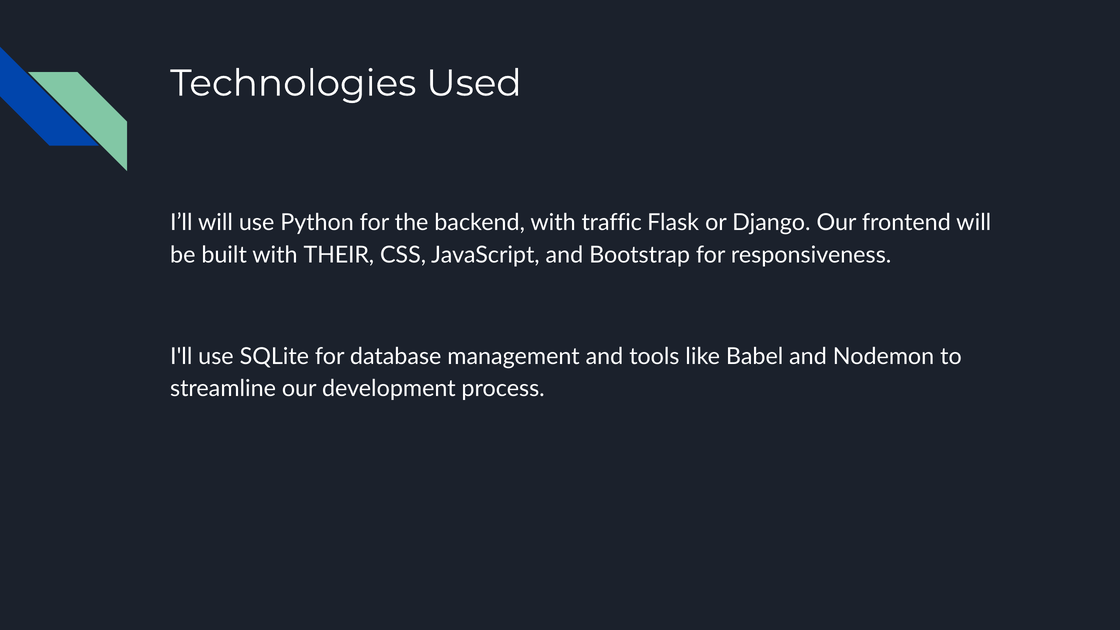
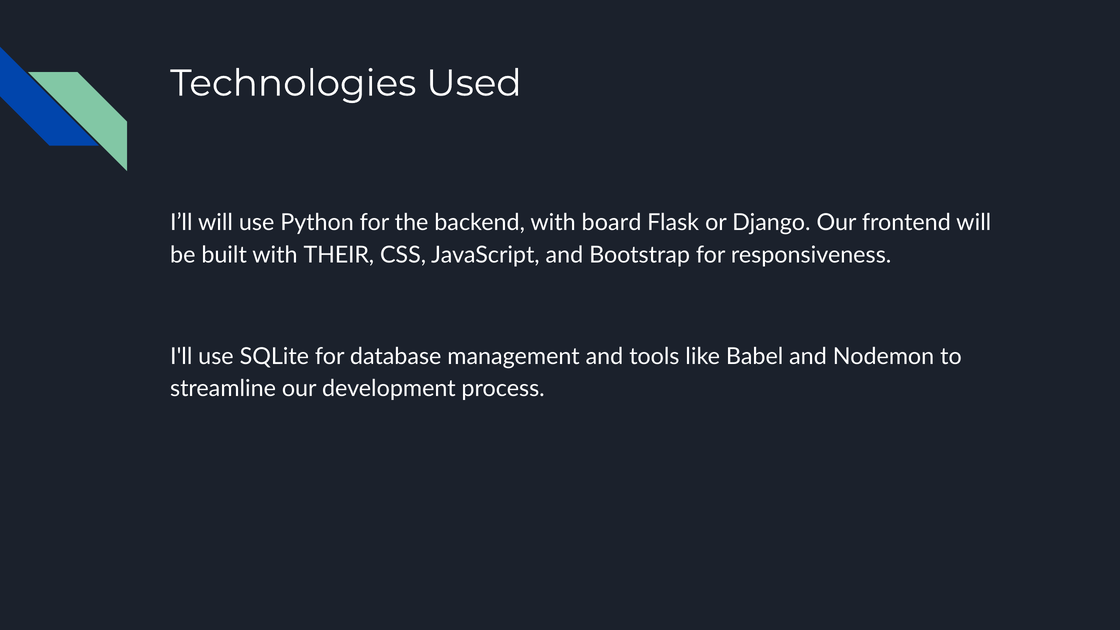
traffic: traffic -> board
